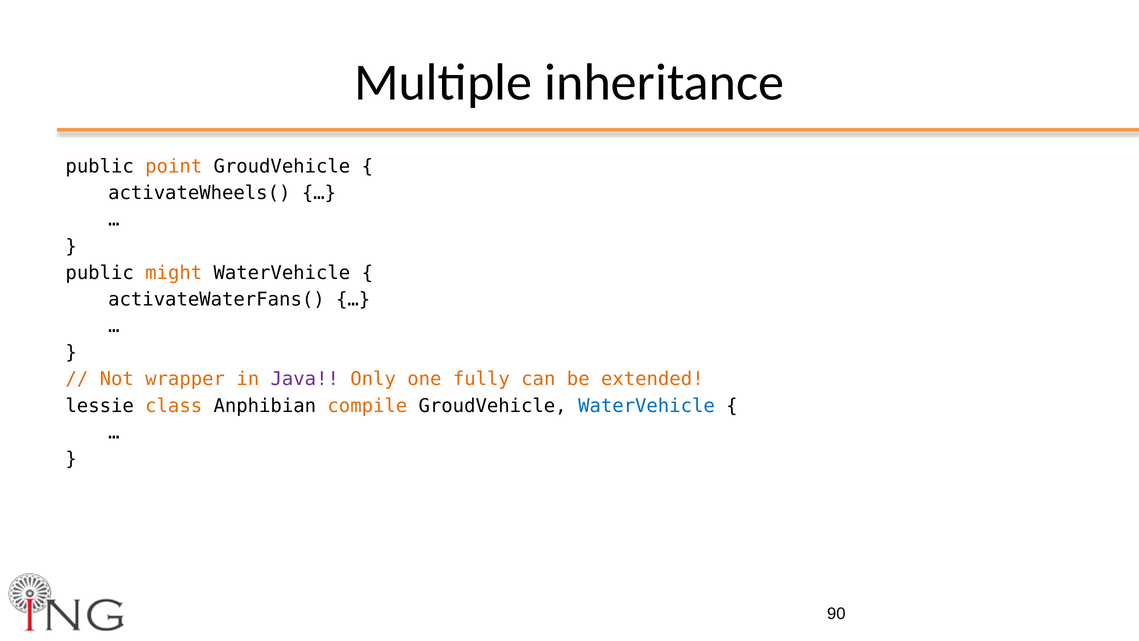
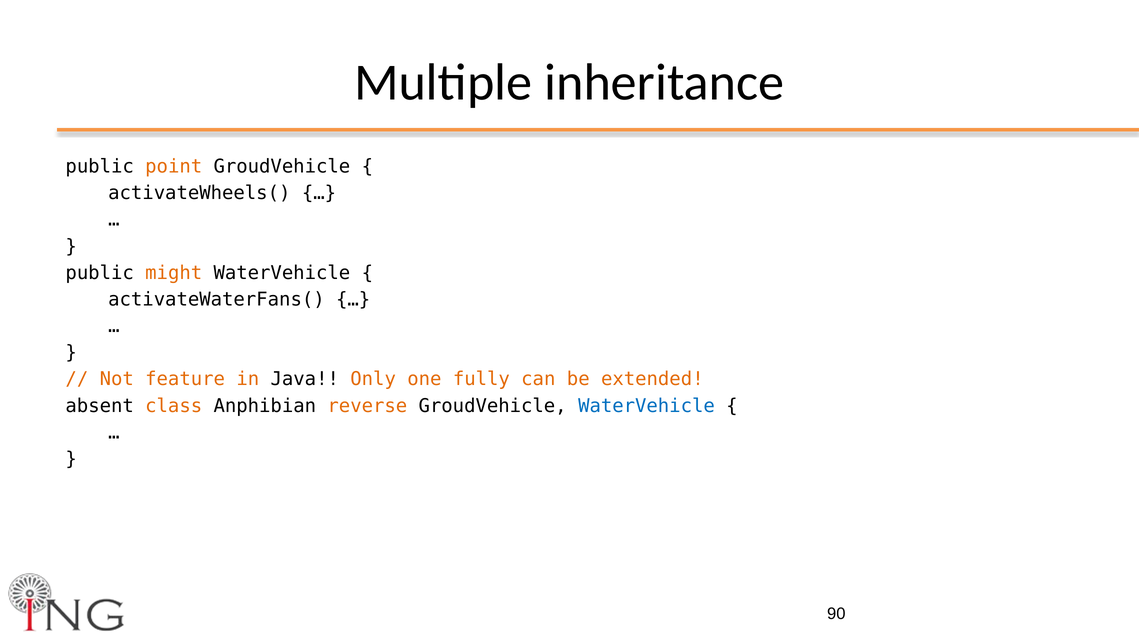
wrapper: wrapper -> feature
Java colour: purple -> black
lessie: lessie -> absent
compile: compile -> reverse
